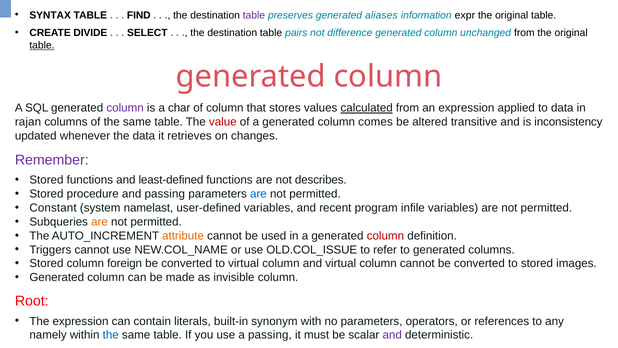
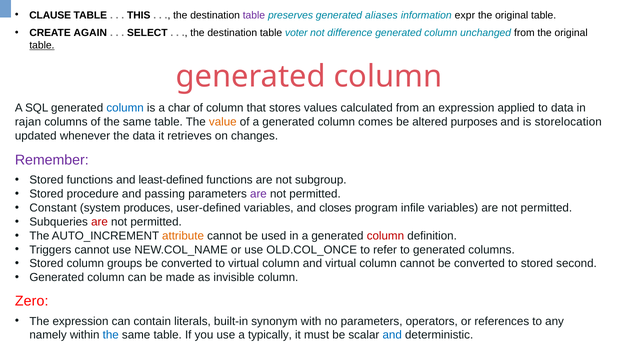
SYNTAX: SYNTAX -> CLAUSE
FIND: FIND -> THIS
DIVIDE: DIVIDE -> AGAIN
pairs: pairs -> voter
column at (125, 108) colour: purple -> blue
calculated underline: present -> none
value colour: red -> orange
transitive: transitive -> purposes
inconsistency: inconsistency -> storelocation
describes: describes -> subgroup
are at (258, 194) colour: blue -> purple
namelast: namelast -> produces
recent: recent -> closes
are at (100, 222) colour: orange -> red
OLD.COL_ISSUE: OLD.COL_ISSUE -> OLD.COL_ONCE
foreign: foreign -> groups
images: images -> second
Root: Root -> Zero
a passing: passing -> typically
and at (392, 335) colour: purple -> blue
